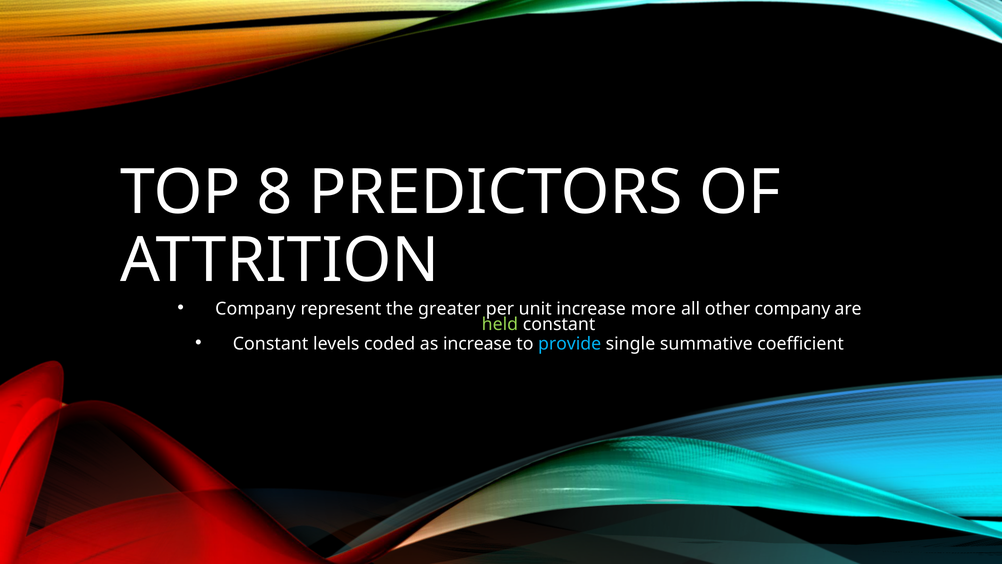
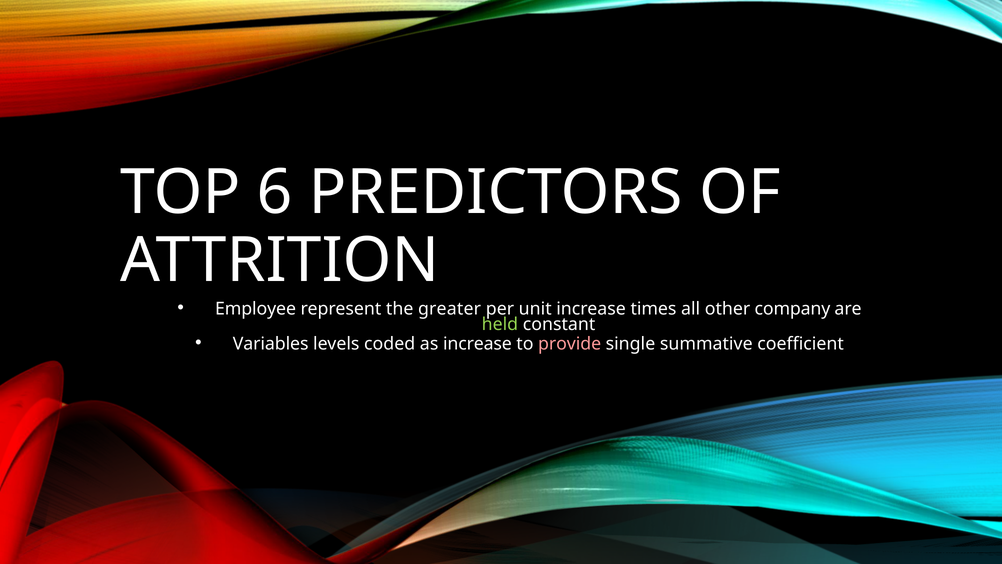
8: 8 -> 6
Company at (255, 309): Company -> Employee
more: more -> times
Constant at (271, 343): Constant -> Variables
provide colour: light blue -> pink
